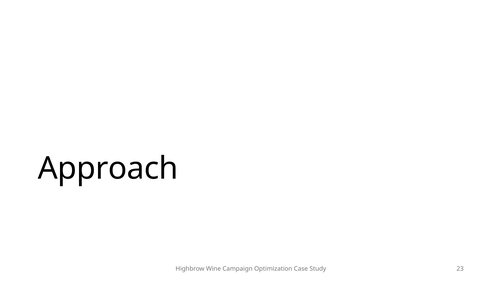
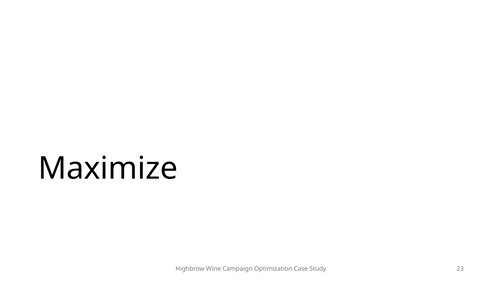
Approach: Approach -> Maximize
